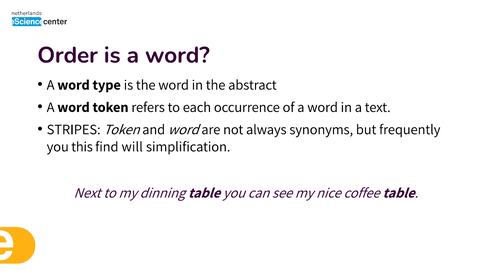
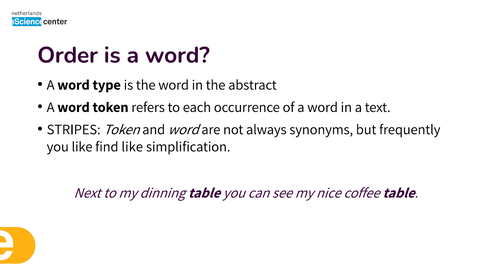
you this: this -> like
find will: will -> like
